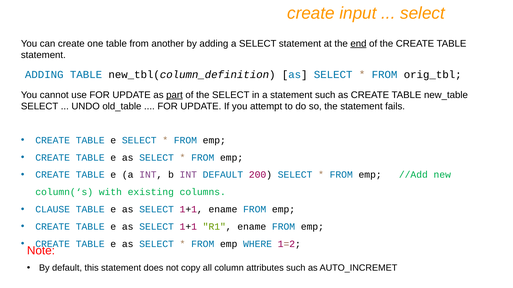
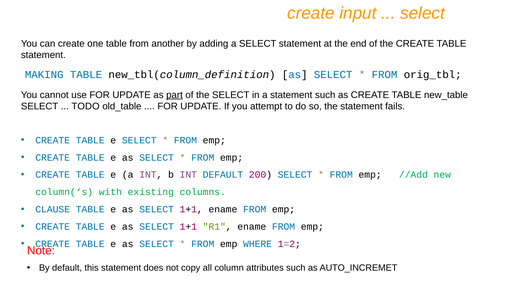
end underline: present -> none
ADDING at (44, 75): ADDING -> MAKING
UNDO: UNDO -> TODO
